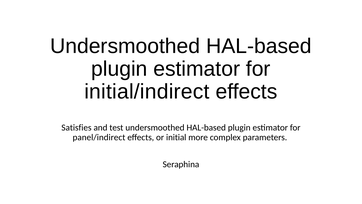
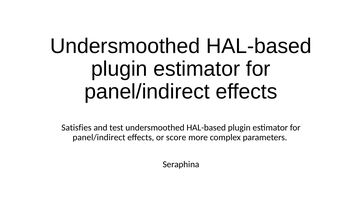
initial/indirect at (147, 92): initial/indirect -> panel/indirect
initial: initial -> score
